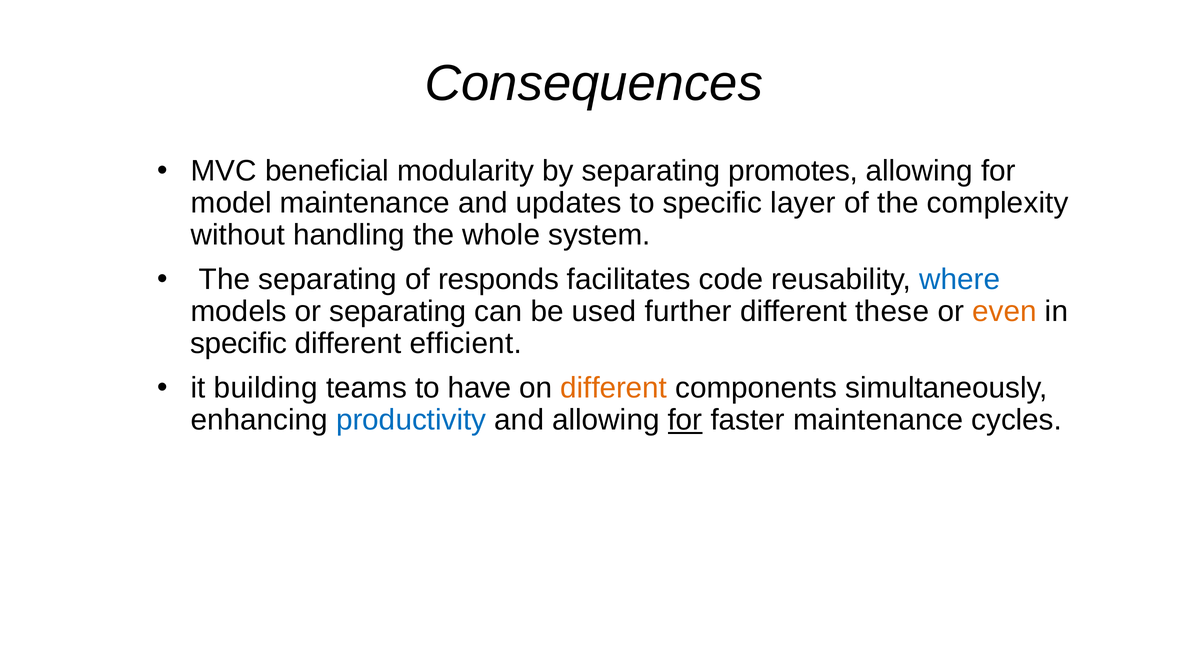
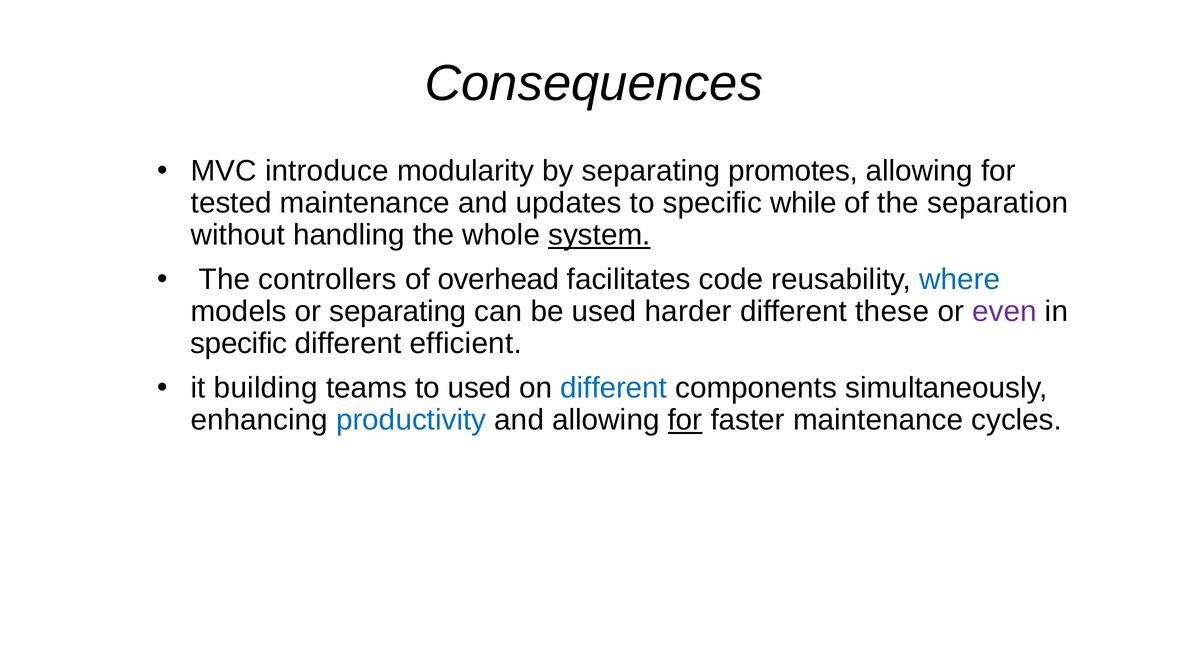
beneficial: beneficial -> introduce
model: model -> tested
layer: layer -> while
complexity: complexity -> separation
system underline: none -> present
The separating: separating -> controllers
responds: responds -> overhead
further: further -> harder
even colour: orange -> purple
to have: have -> used
different at (614, 388) colour: orange -> blue
